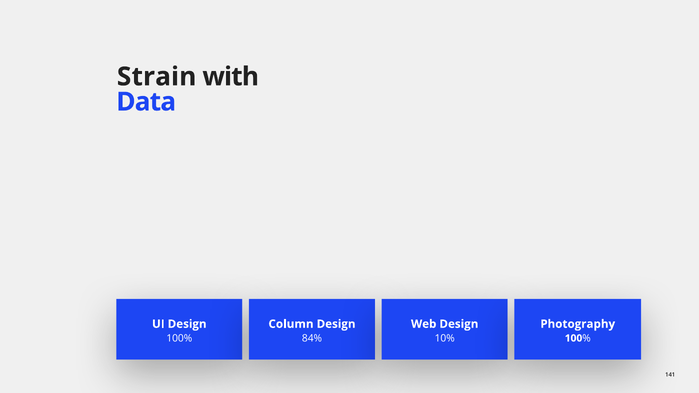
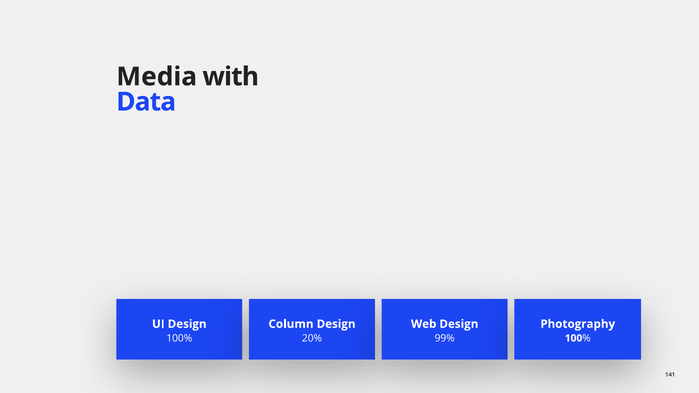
Strain: Strain -> Media
84%: 84% -> 20%
10%: 10% -> 99%
